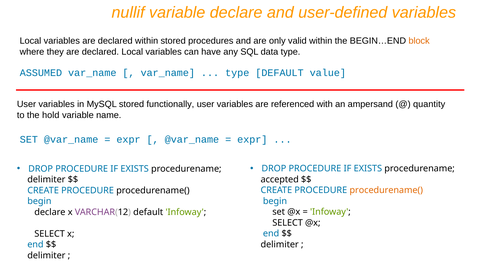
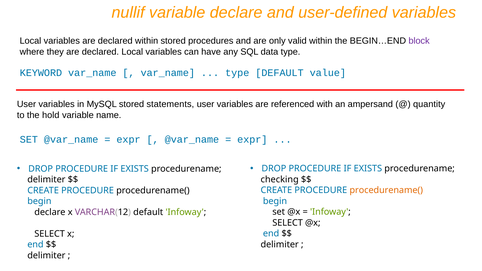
block colour: orange -> purple
ASSUMED: ASSUMED -> KEYWORD
functionally: functionally -> statements
accepted: accepted -> checking
